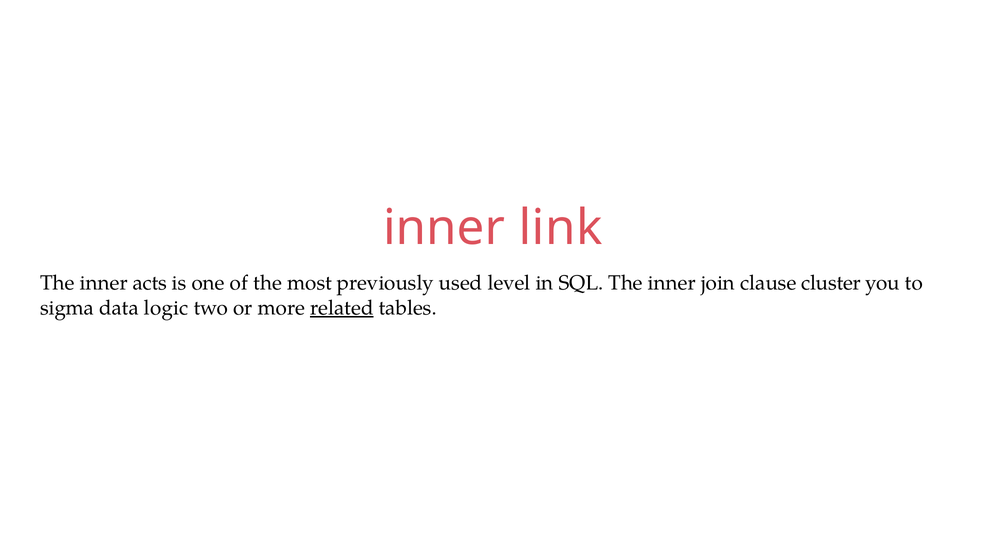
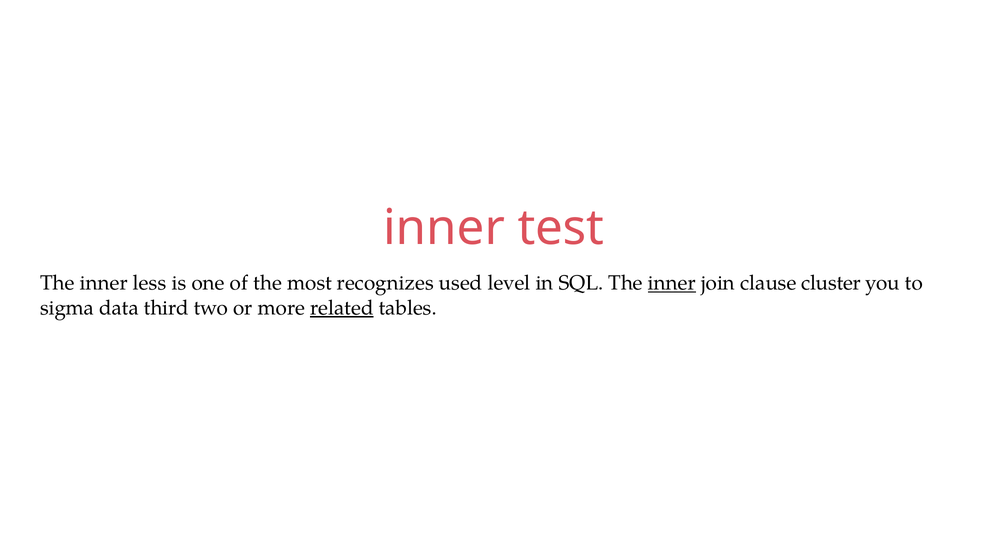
link: link -> test
acts: acts -> less
previously: previously -> recognizes
inner at (672, 283) underline: none -> present
logic: logic -> third
